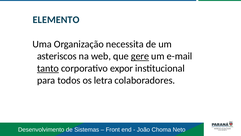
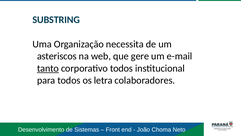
ELEMENTO: ELEMENTO -> SUBSTRING
gere underline: present -> none
corporativo expor: expor -> todos
